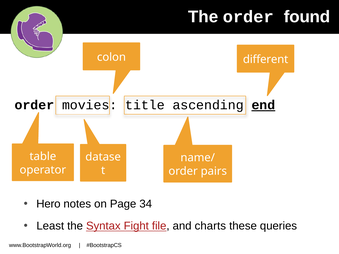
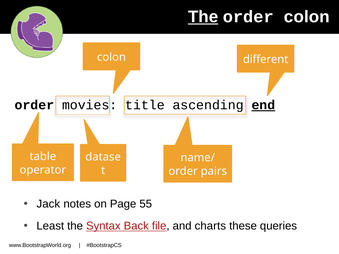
The at (203, 17) underline: none -> present
order found: found -> colon
Hero: Hero -> Jack
34: 34 -> 55
Fight: Fight -> Back
